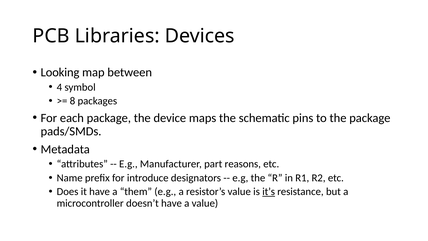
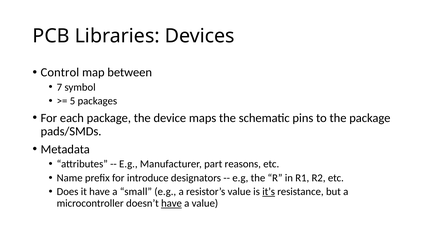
Looking: Looking -> Control
4: 4 -> 7
8: 8 -> 5
them: them -> small
have at (172, 203) underline: none -> present
